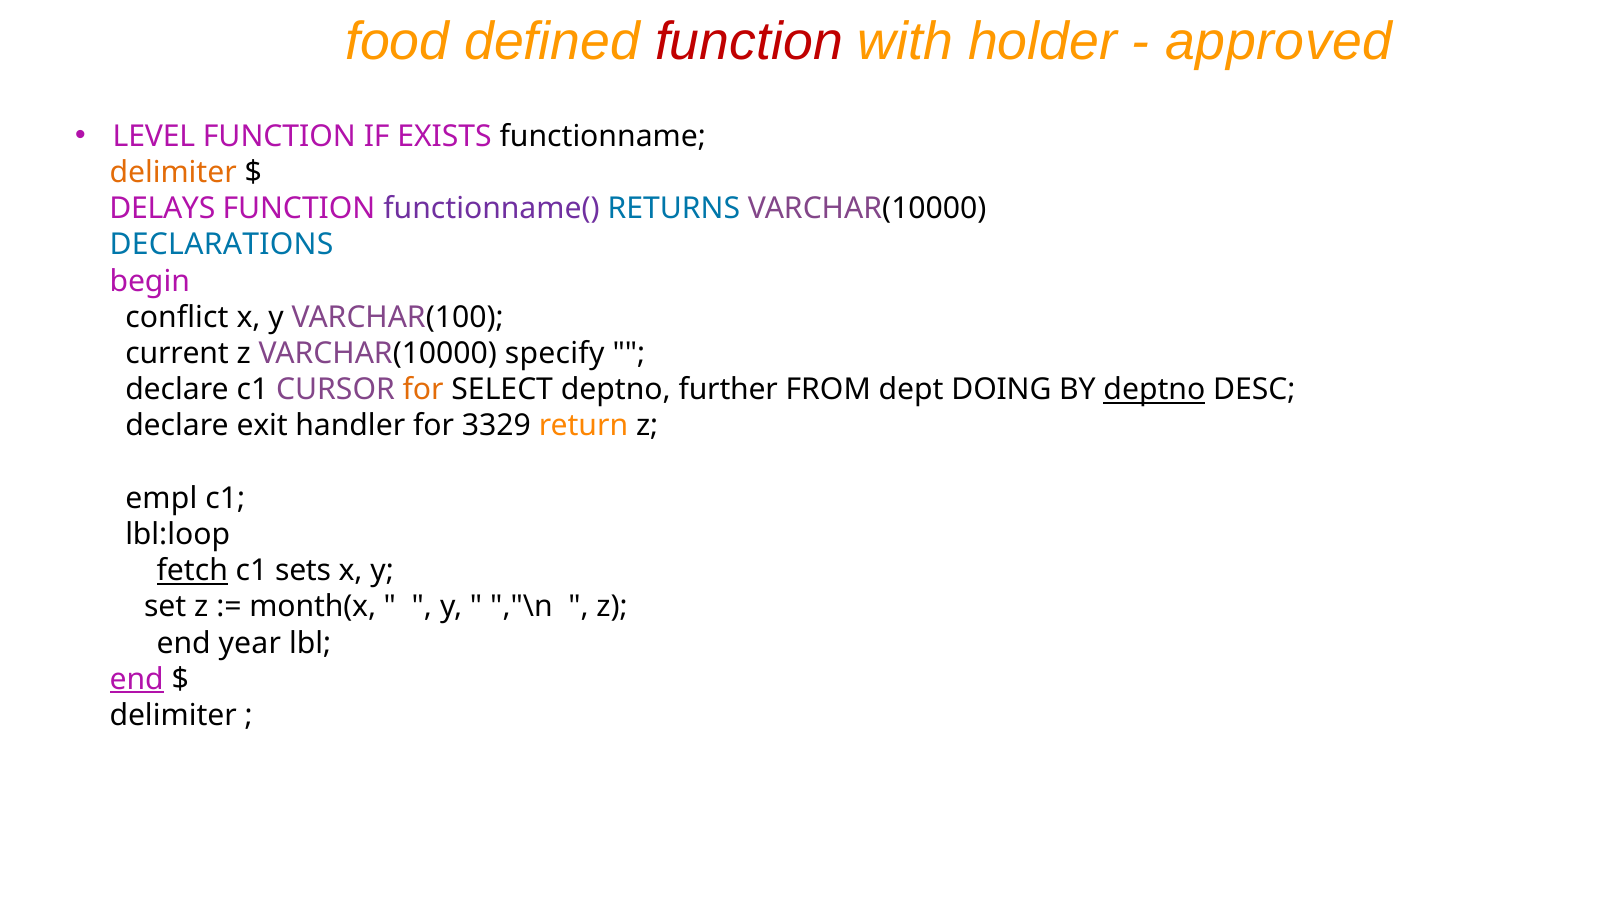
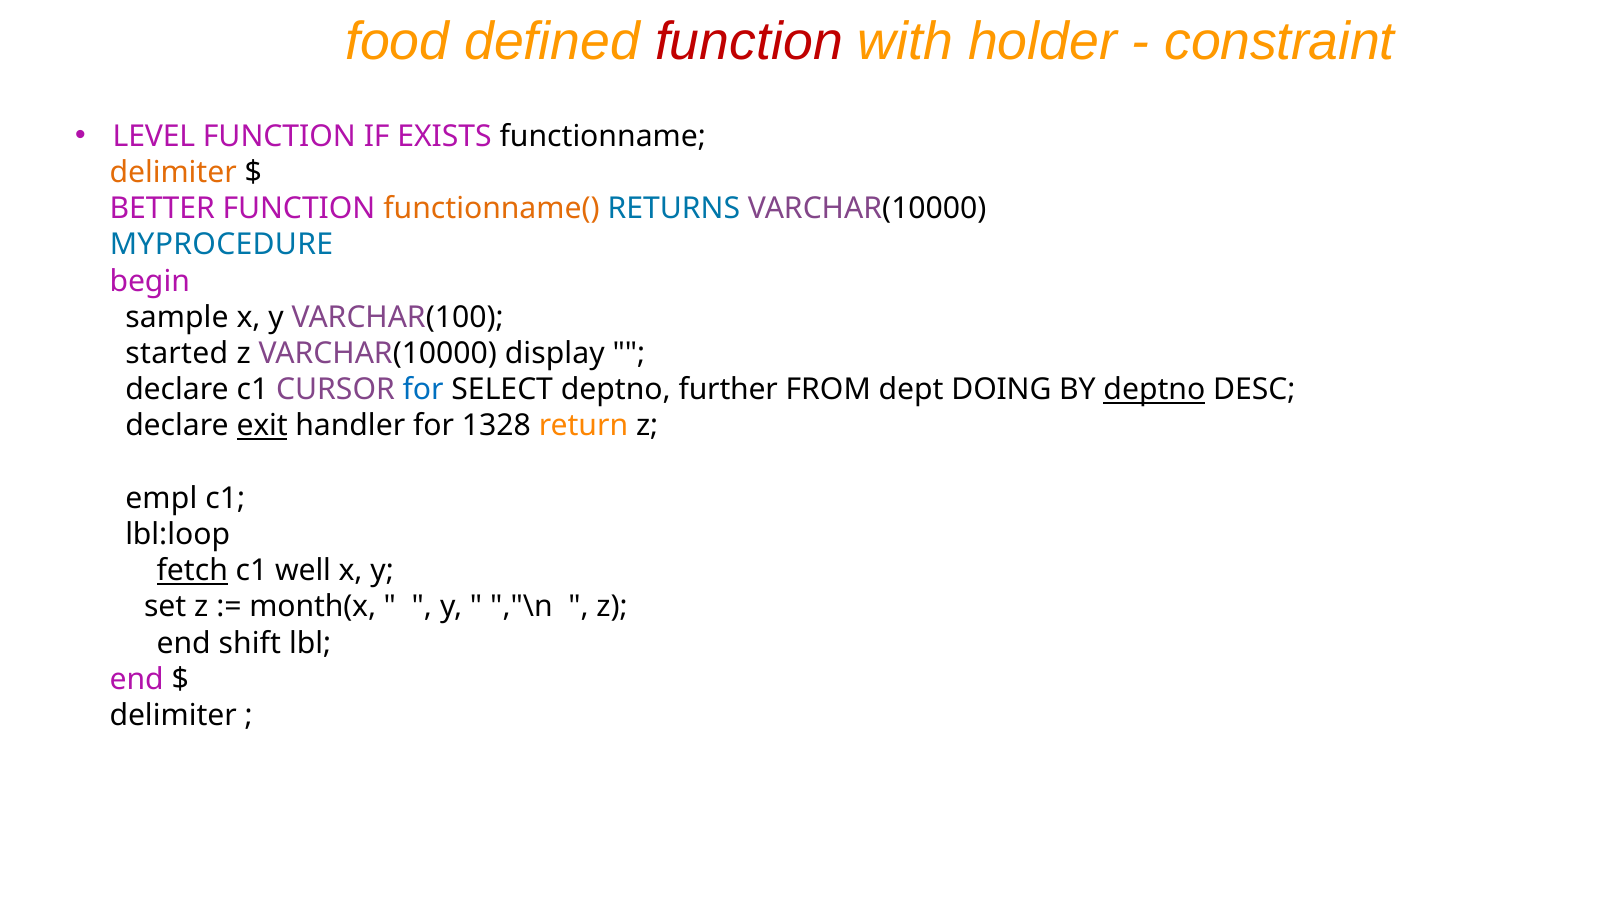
approved: approved -> constraint
DELAYS: DELAYS -> BETTER
functionname( colour: purple -> orange
DECLARATIONS: DECLARATIONS -> MYPROCEDURE
conflict: conflict -> sample
current: current -> started
specify: specify -> display
for at (423, 389) colour: orange -> blue
exit underline: none -> present
3329: 3329 -> 1328
sets: sets -> well
year: year -> shift
end at (137, 679) underline: present -> none
